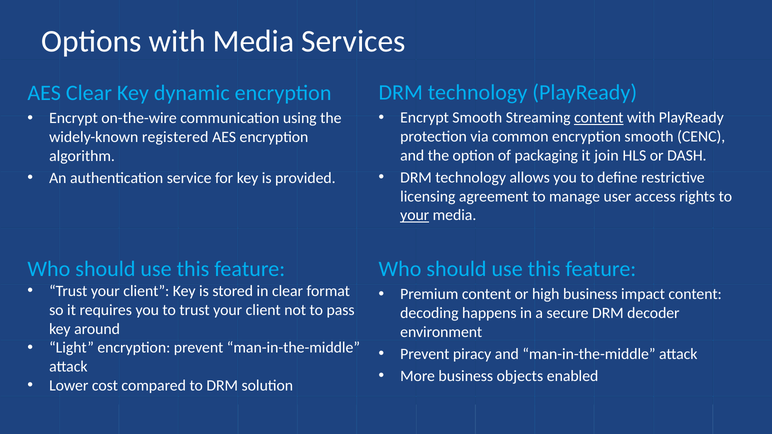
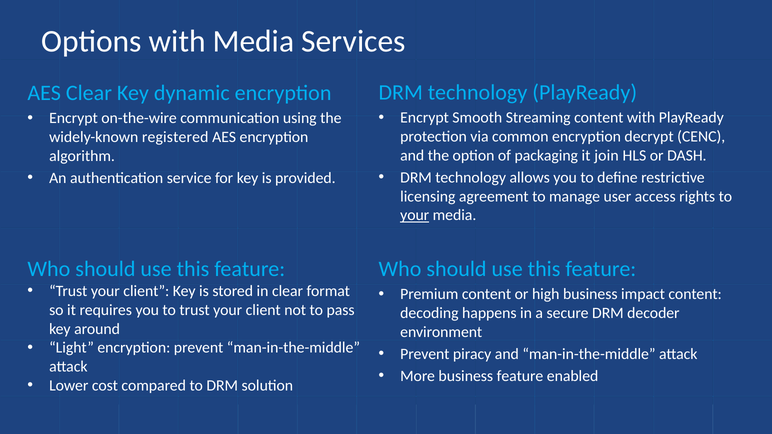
content at (599, 118) underline: present -> none
encryption smooth: smooth -> decrypt
business objects: objects -> feature
